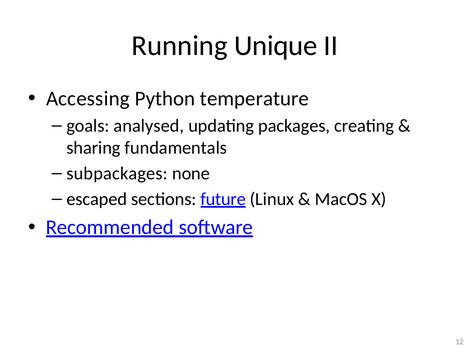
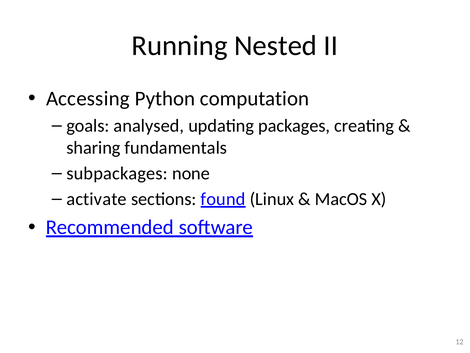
Unique: Unique -> Nested
temperature: temperature -> computation
escaped: escaped -> activate
future: future -> found
